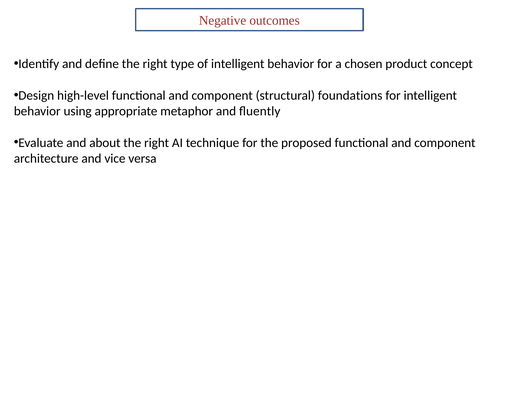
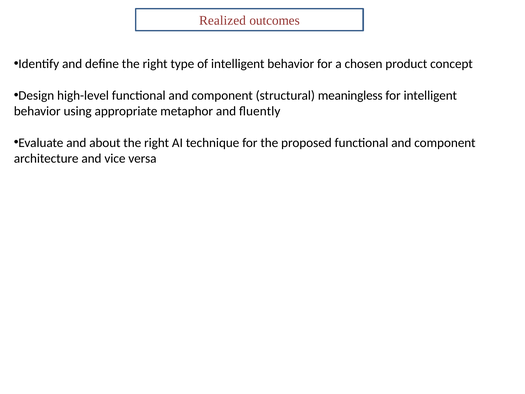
Negative: Negative -> Realized
foundations: foundations -> meaningless
